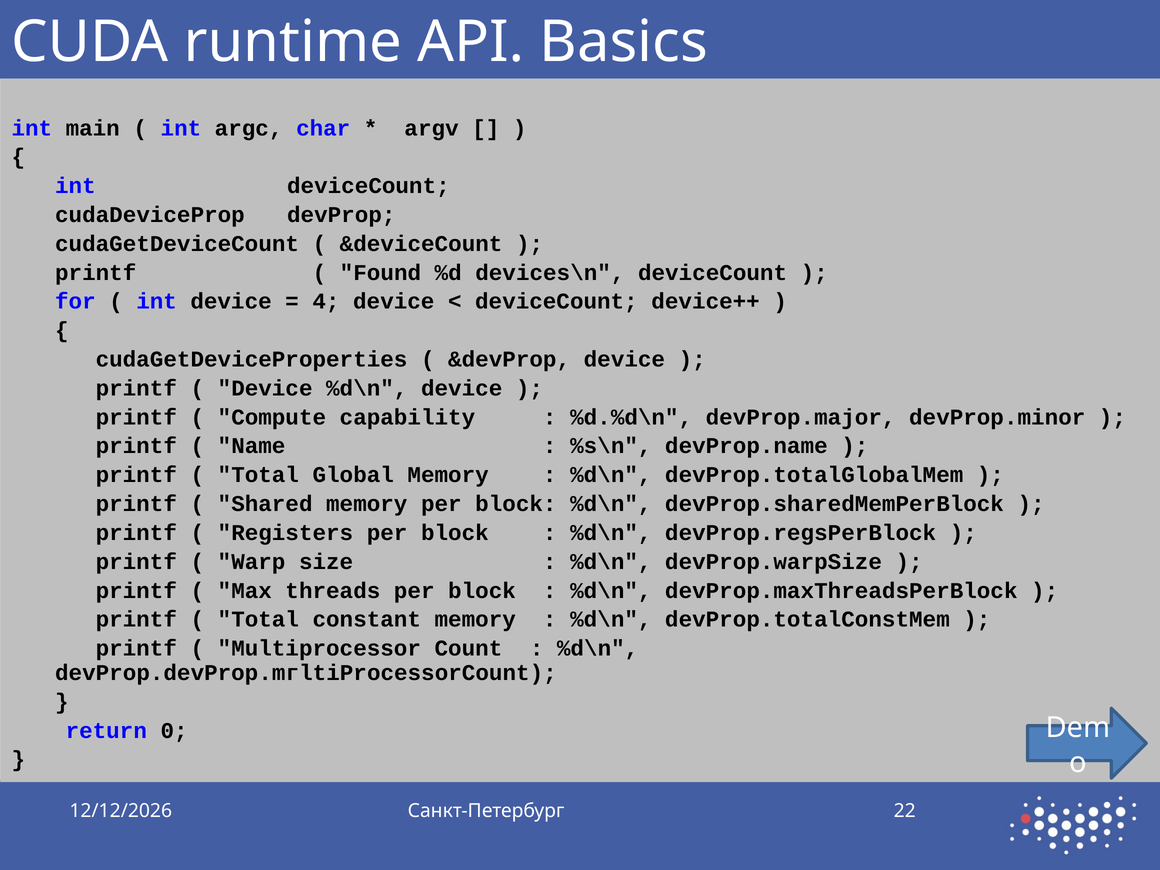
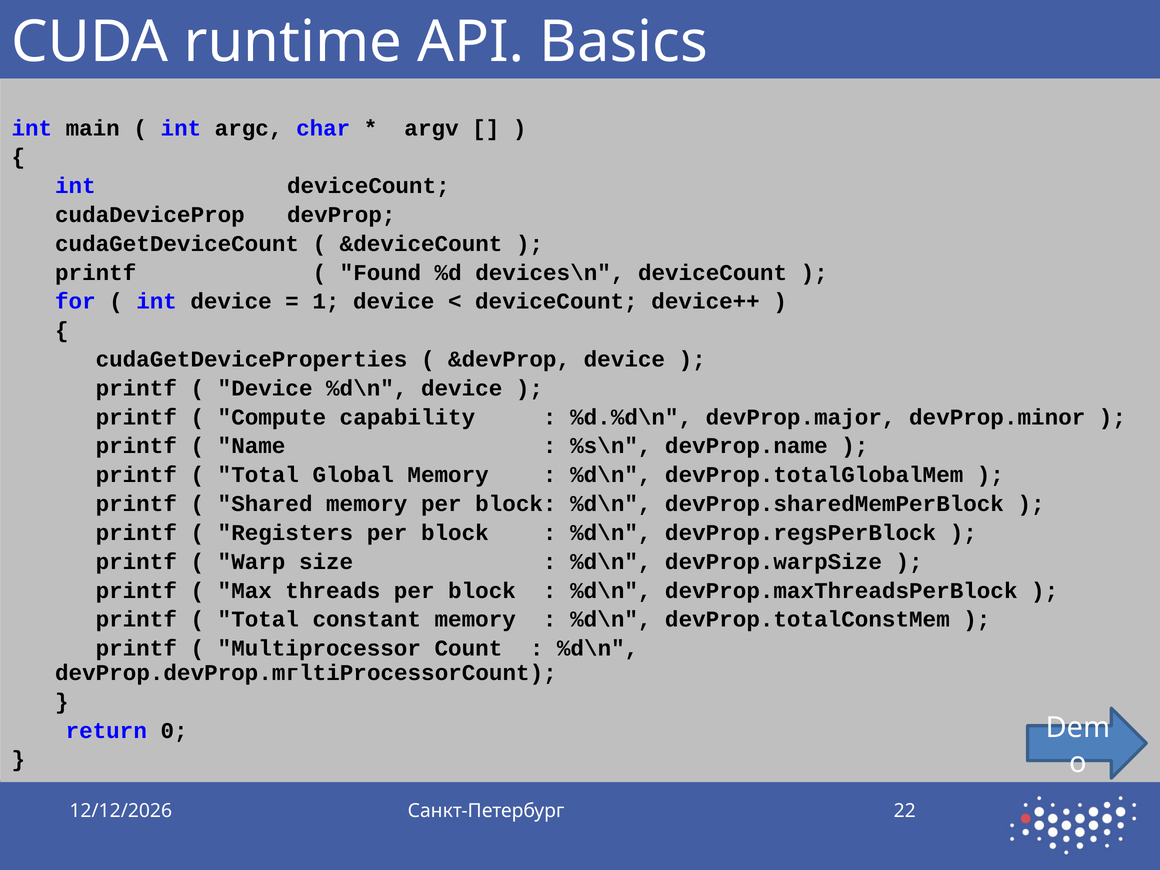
4: 4 -> 1
